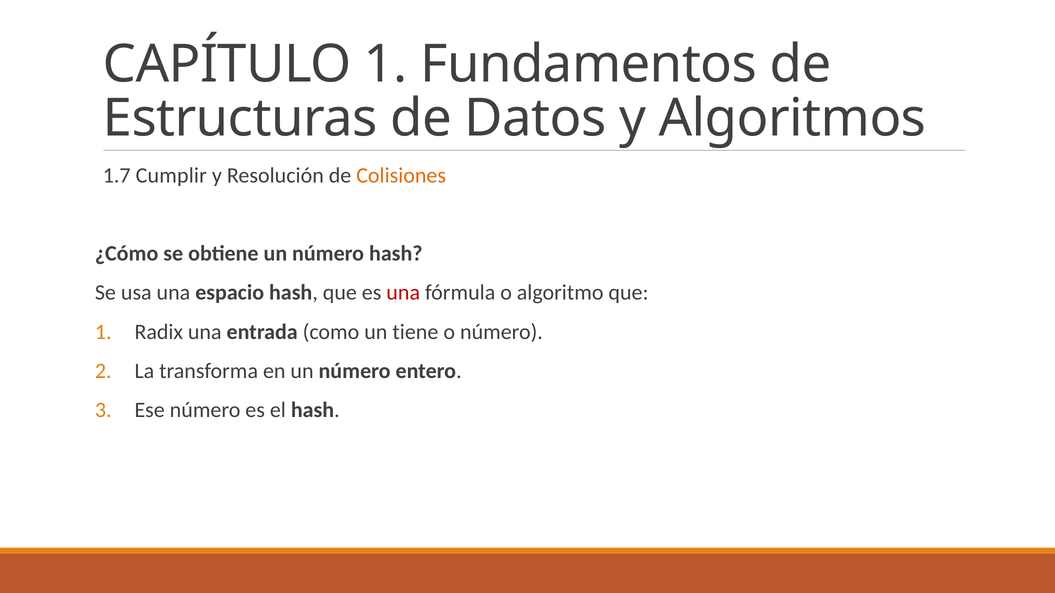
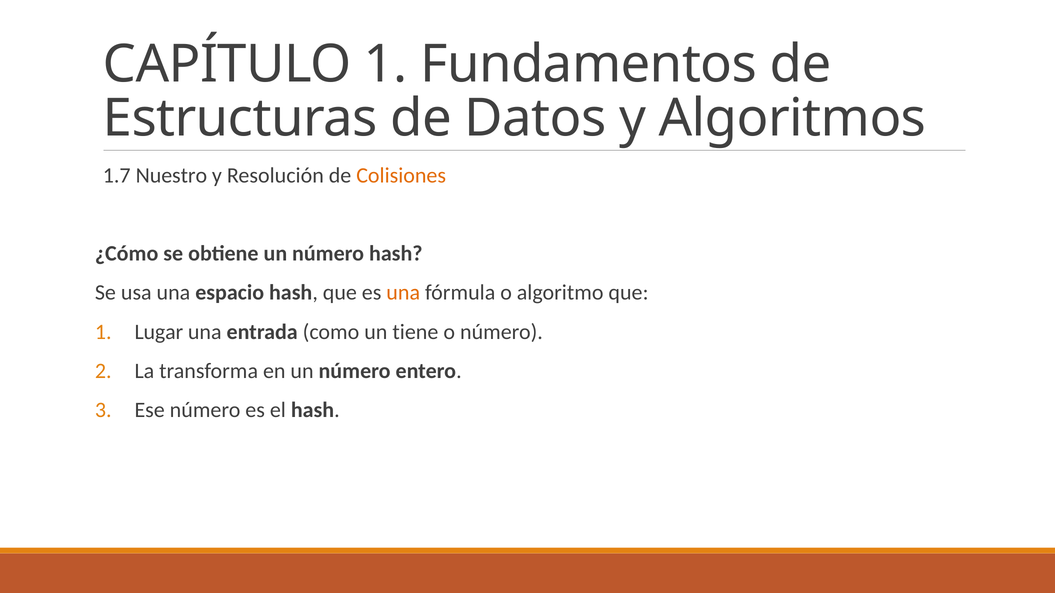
Cumplir: Cumplir -> Nuestro
una at (403, 293) colour: red -> orange
Radix: Radix -> Lugar
